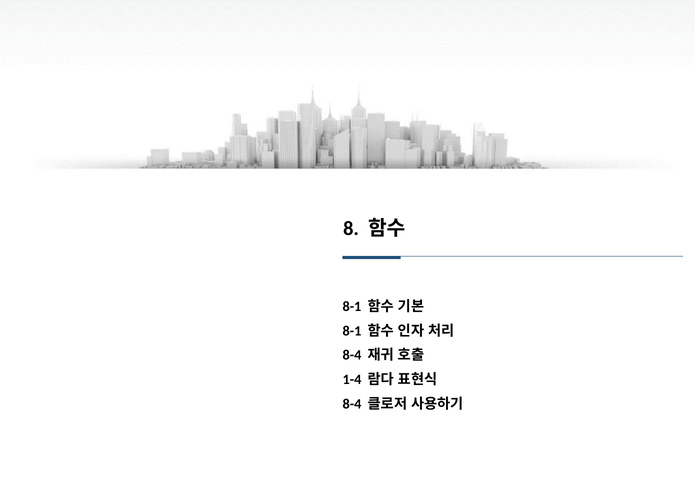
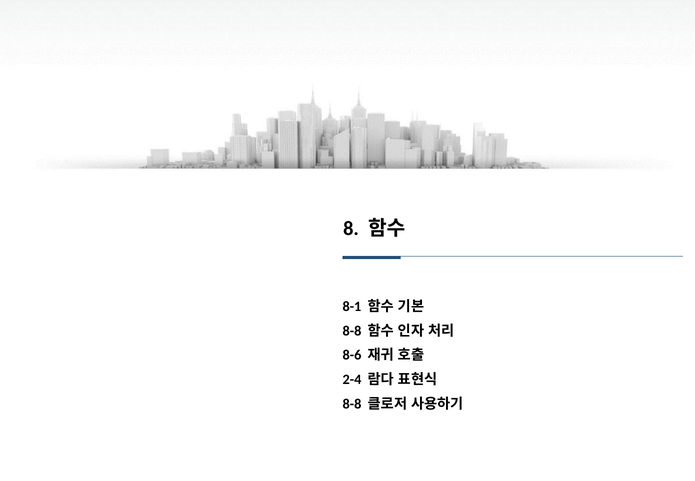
8-1 at (352, 331): 8-1 -> 8-8
8-4 at (352, 355): 8-4 -> 8-6
1-4: 1-4 -> 2-4
8-4 at (352, 404): 8-4 -> 8-8
